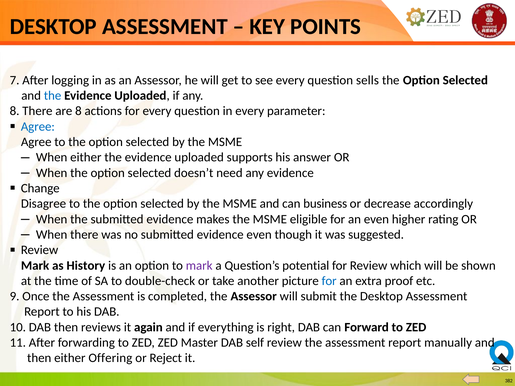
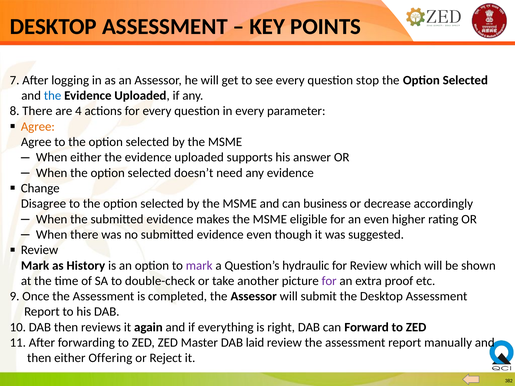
sells: sells -> stop
are 8: 8 -> 4
Agree at (38, 127) colour: blue -> orange
potential: potential -> hydraulic
for at (329, 281) colour: blue -> purple
self: self -> laid
